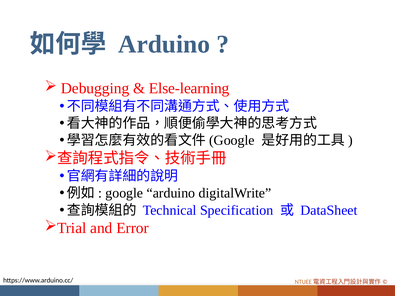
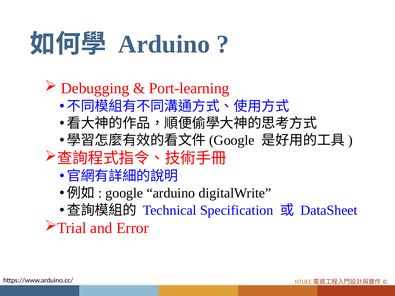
Else-learning: Else-learning -> Port-learning
